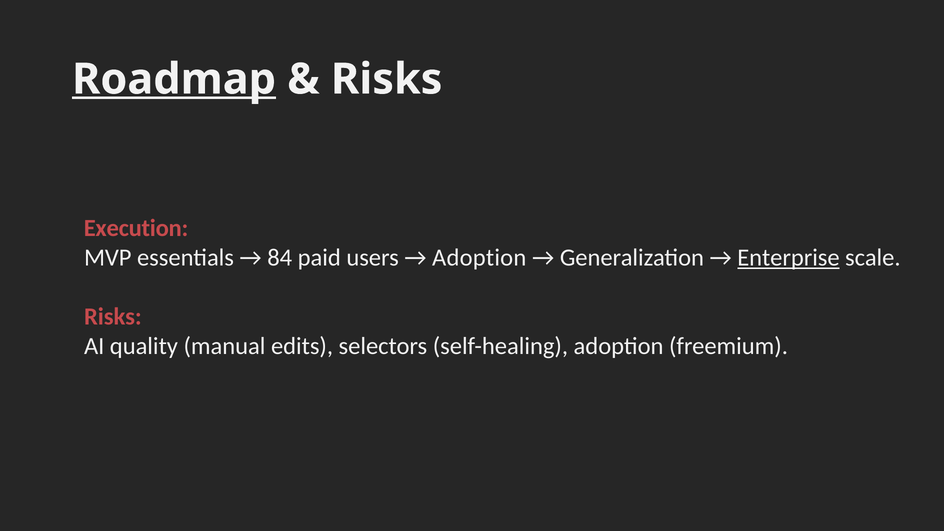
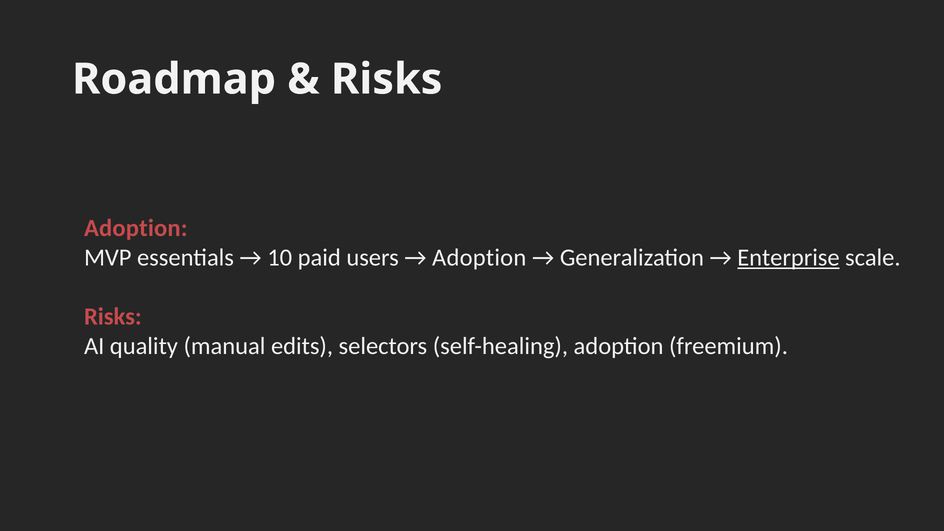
Roadmap underline: present -> none
Execution at (136, 228): Execution -> Adoption
84: 84 -> 10
